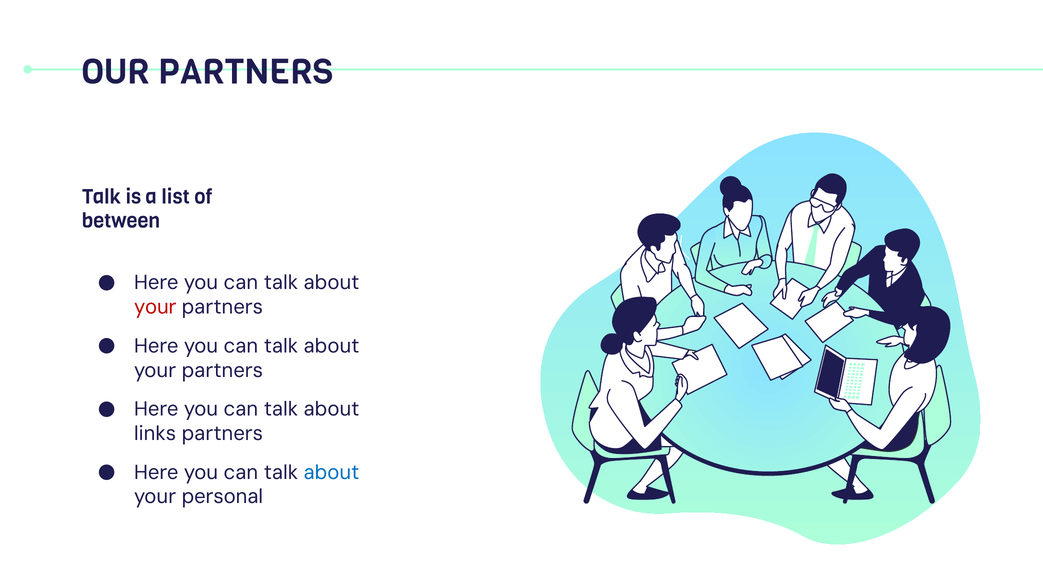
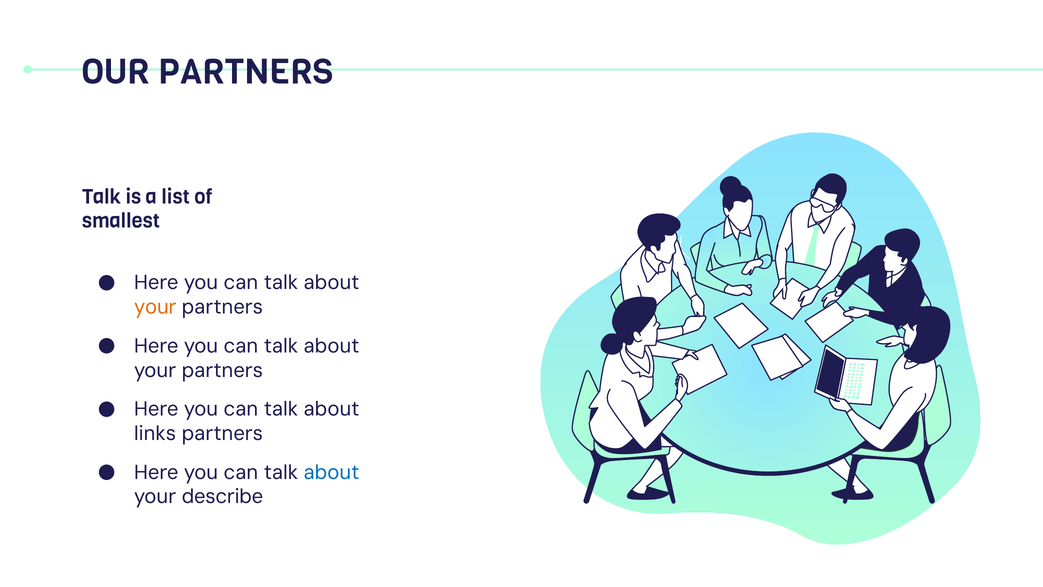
between: between -> smallest
your at (155, 307) colour: red -> orange
personal: personal -> describe
